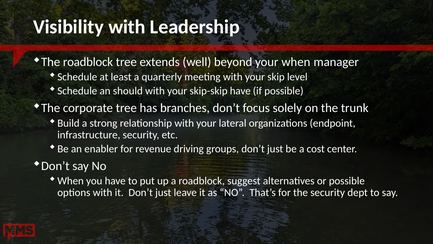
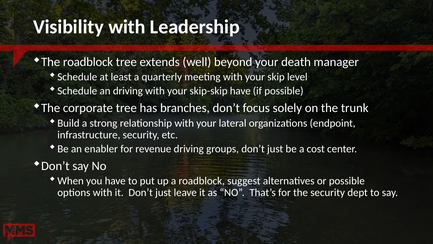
your when: when -> death
an should: should -> driving
